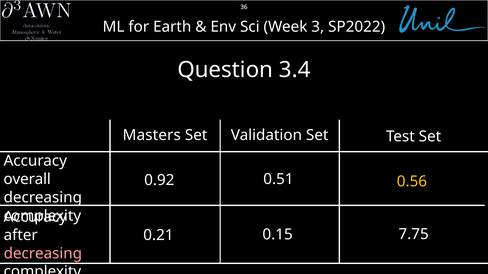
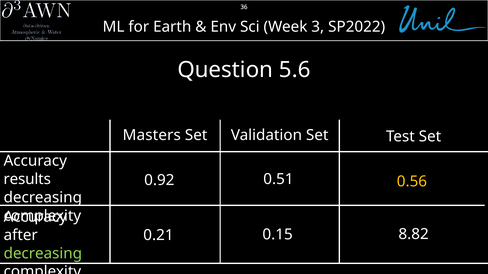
3.4: 3.4 -> 5.6
overall: overall -> results
7.75: 7.75 -> 8.82
decreasing at (43, 254) colour: pink -> light green
